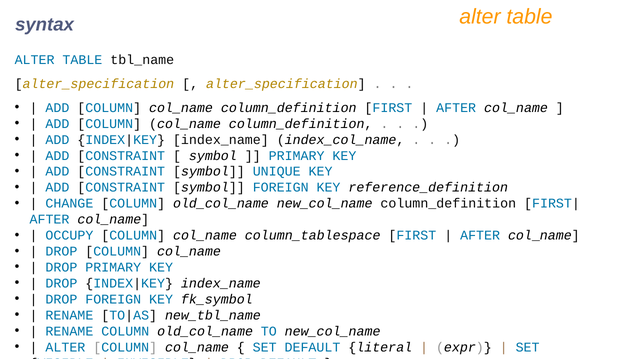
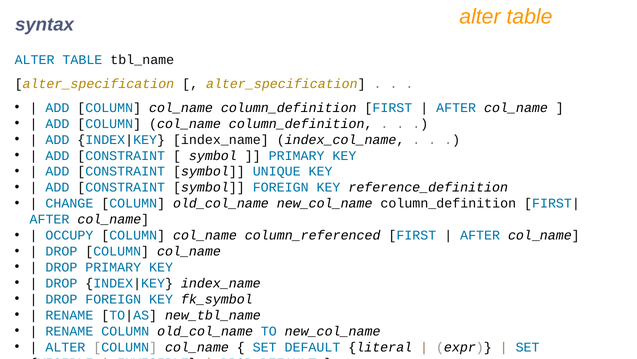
column_tablespace: column_tablespace -> column_referenced
